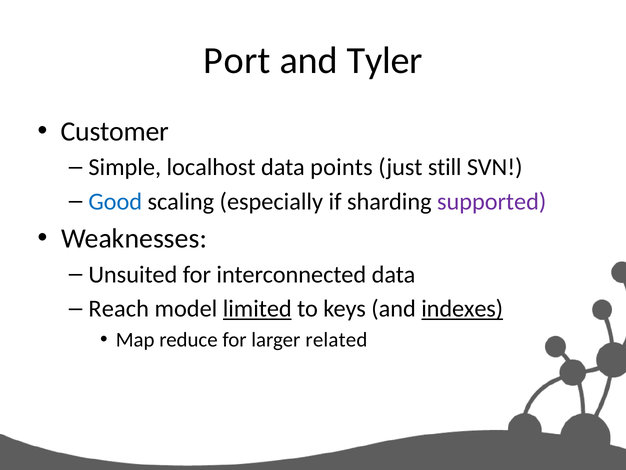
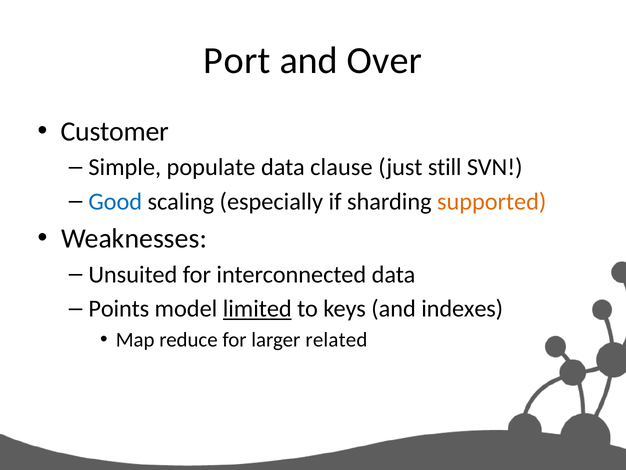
Tyler: Tyler -> Over
localhost: localhost -> populate
points: points -> clause
supported colour: purple -> orange
Reach: Reach -> Points
indexes underline: present -> none
